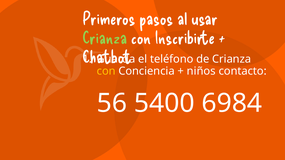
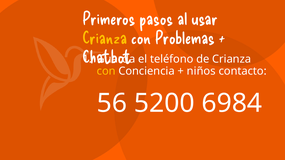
Crianza at (105, 38) colour: light green -> yellow
Inscribirte: Inscribirte -> Problemas
5400: 5400 -> 5200
